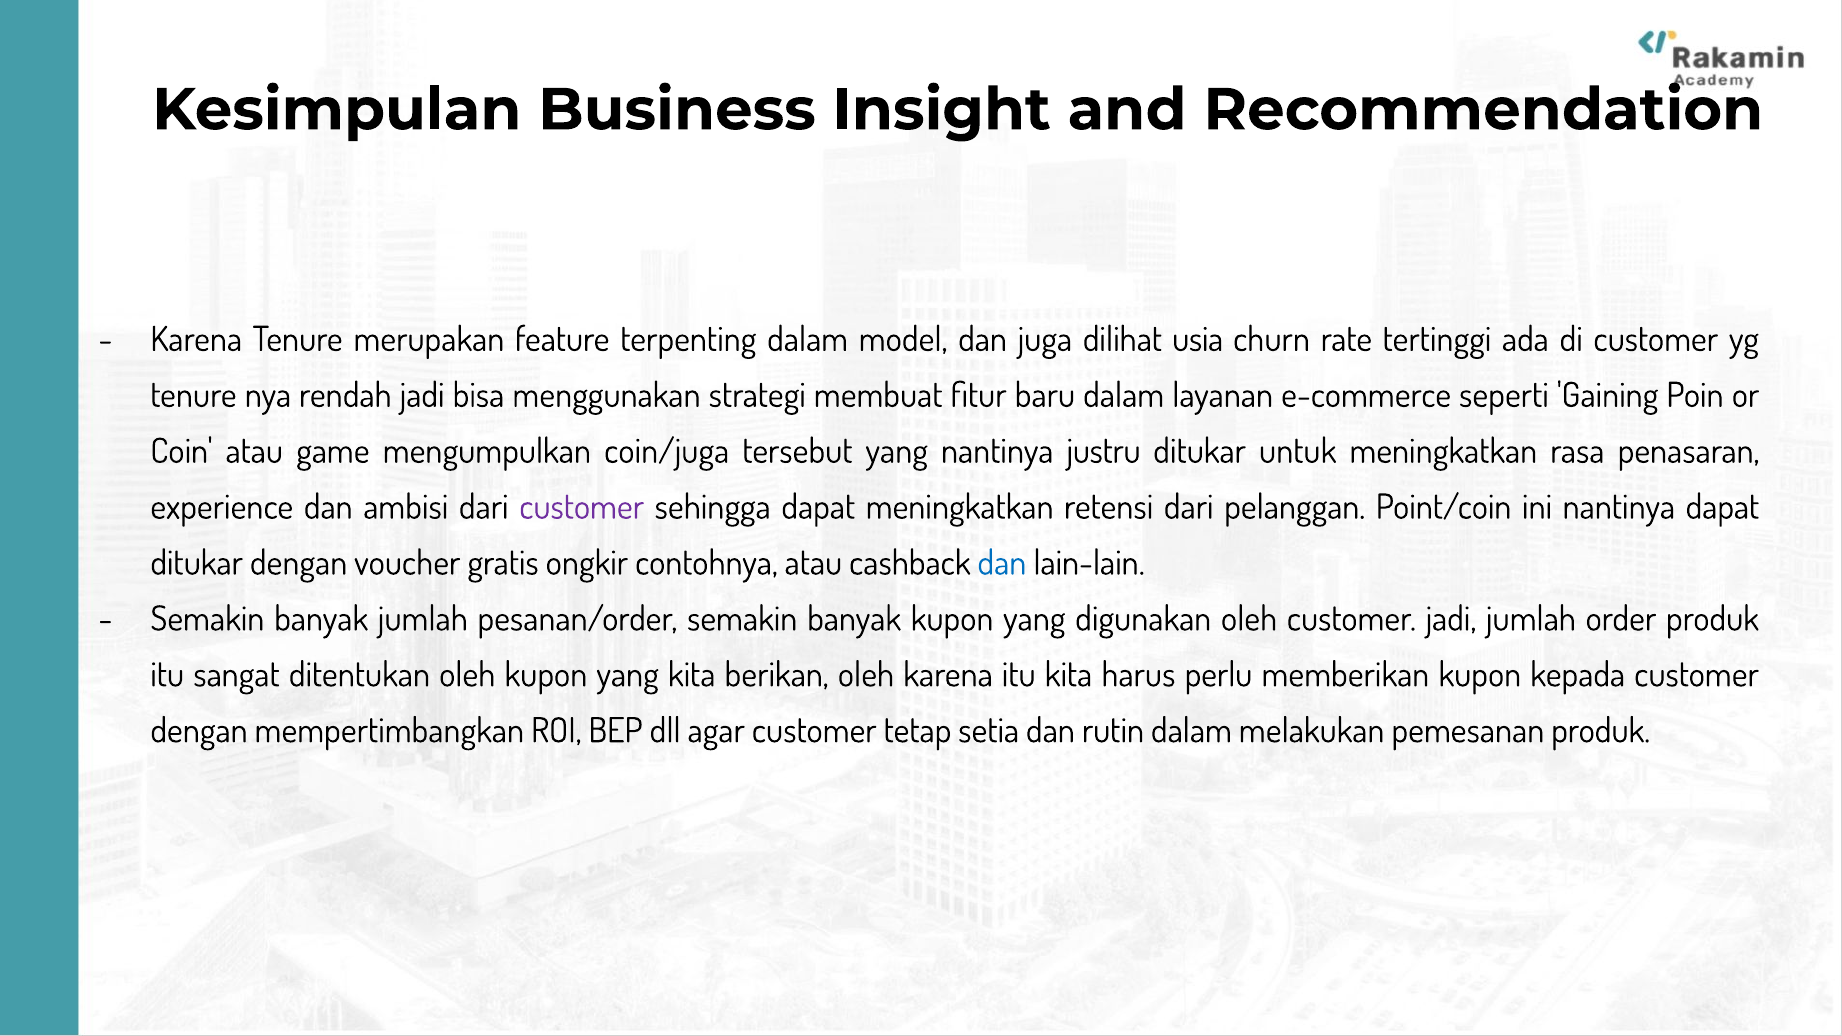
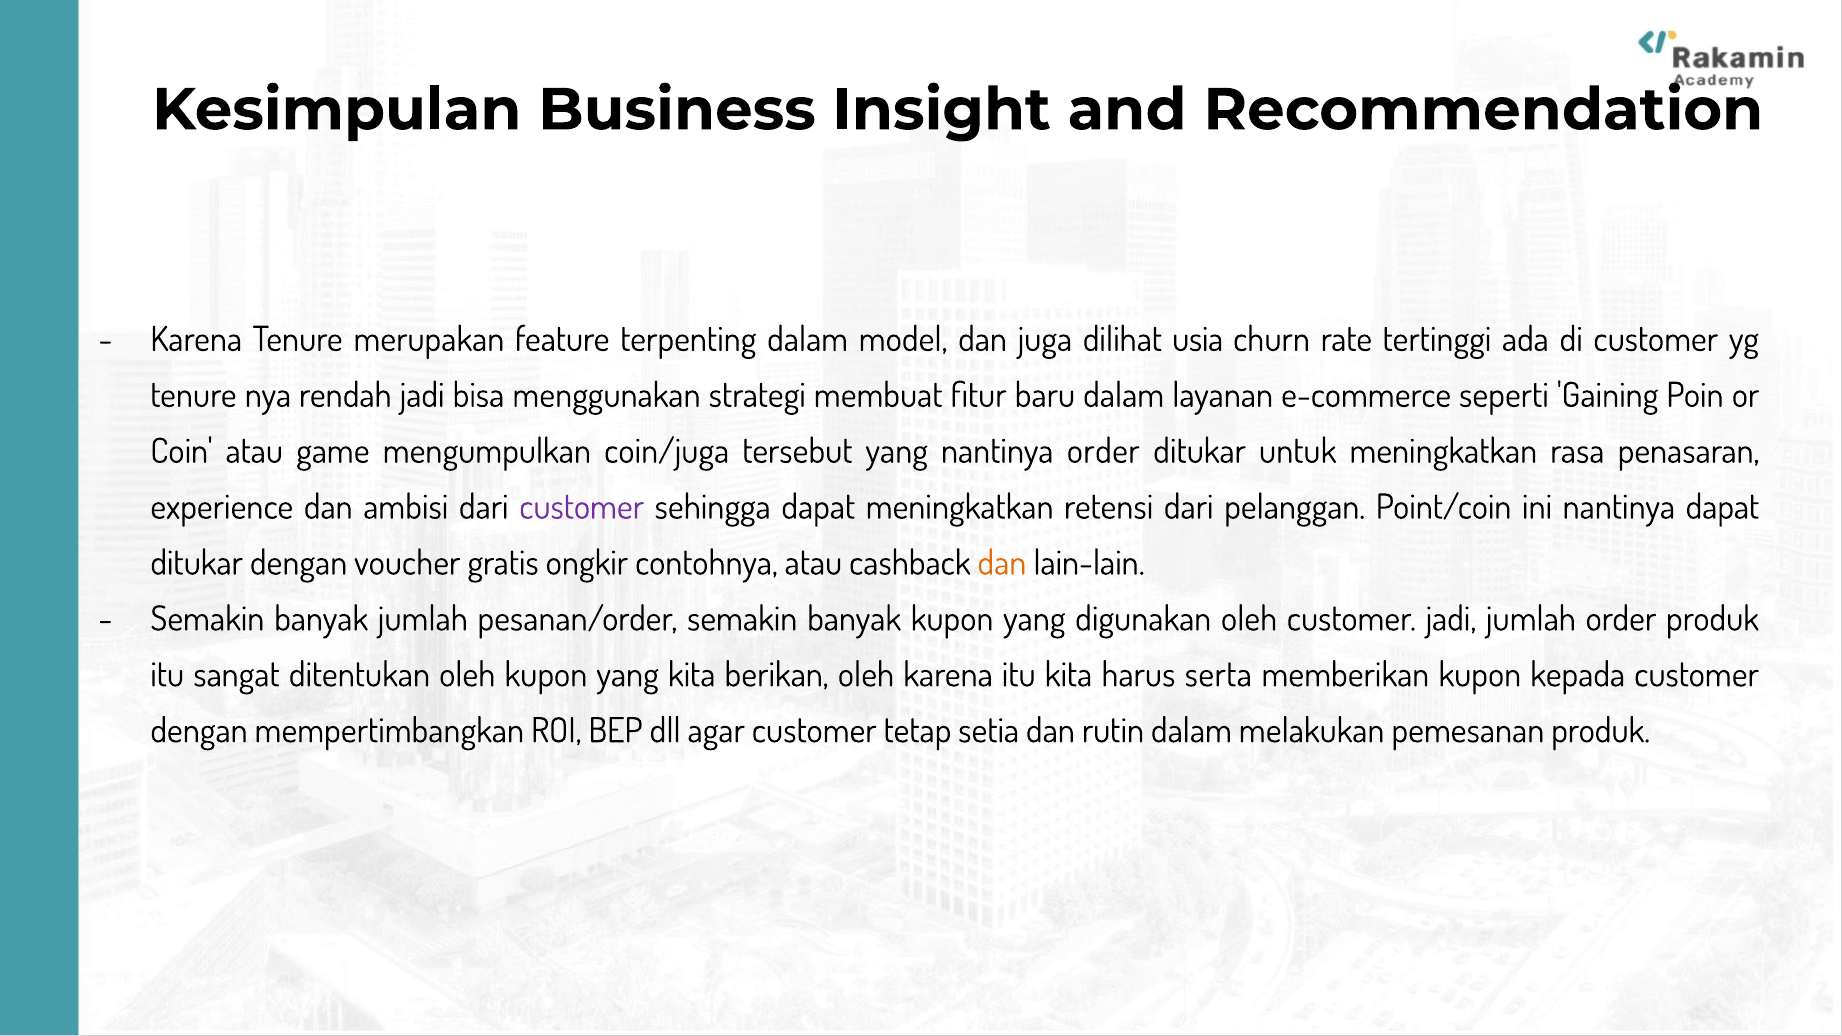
nantinya justru: justru -> order
dan at (1002, 563) colour: blue -> orange
perlu: perlu -> serta
